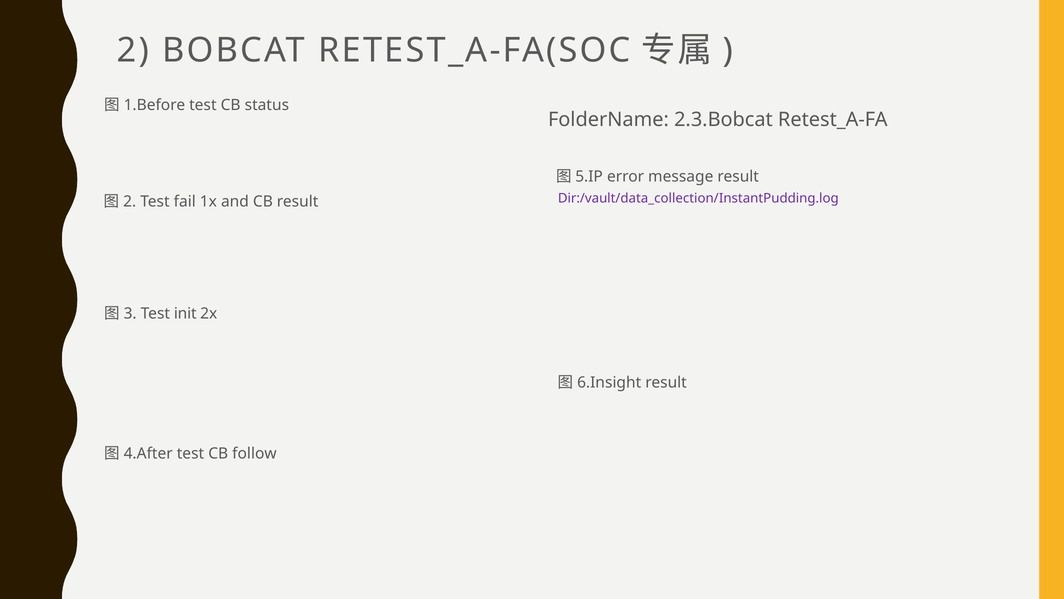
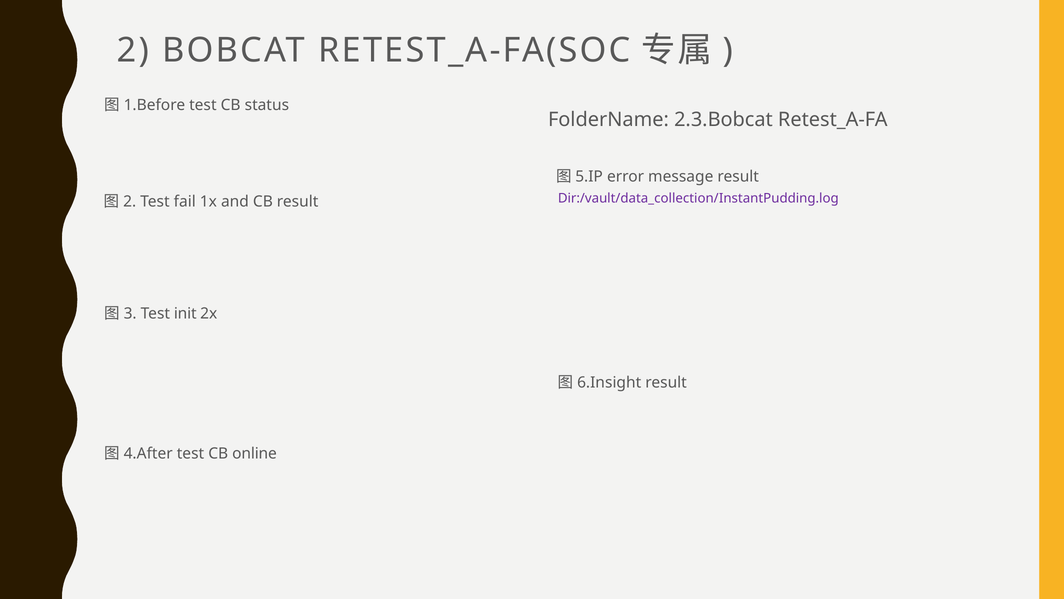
follow: follow -> online
